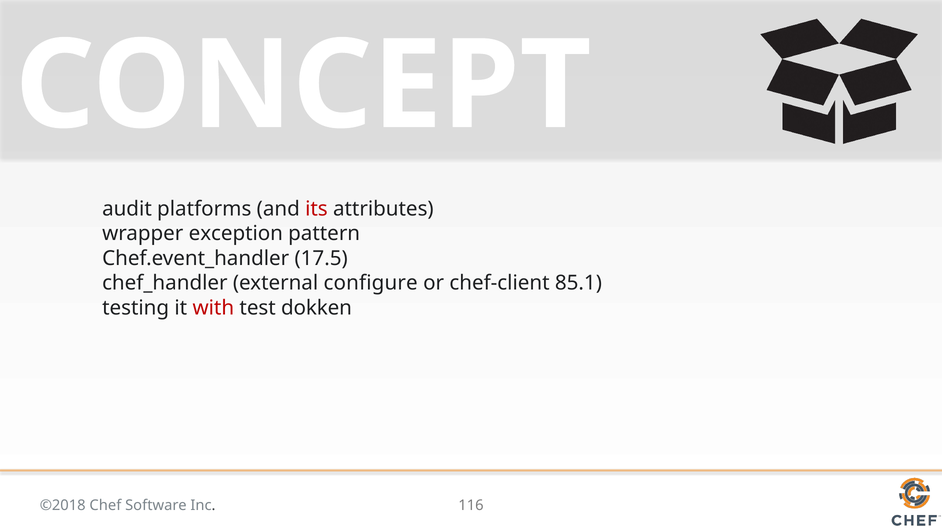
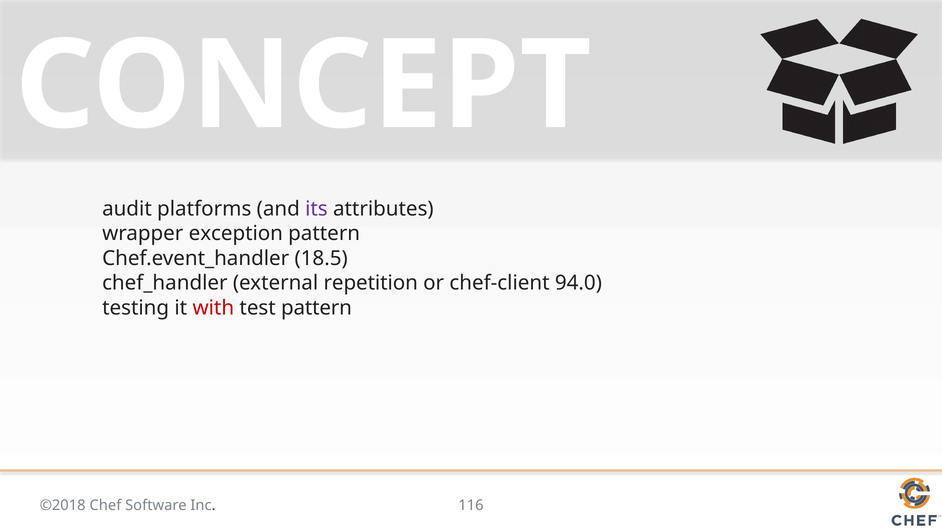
its colour: red -> purple
17.5: 17.5 -> 18.5
configure: configure -> repetition
85.1: 85.1 -> 94.0
test dokken: dokken -> pattern
